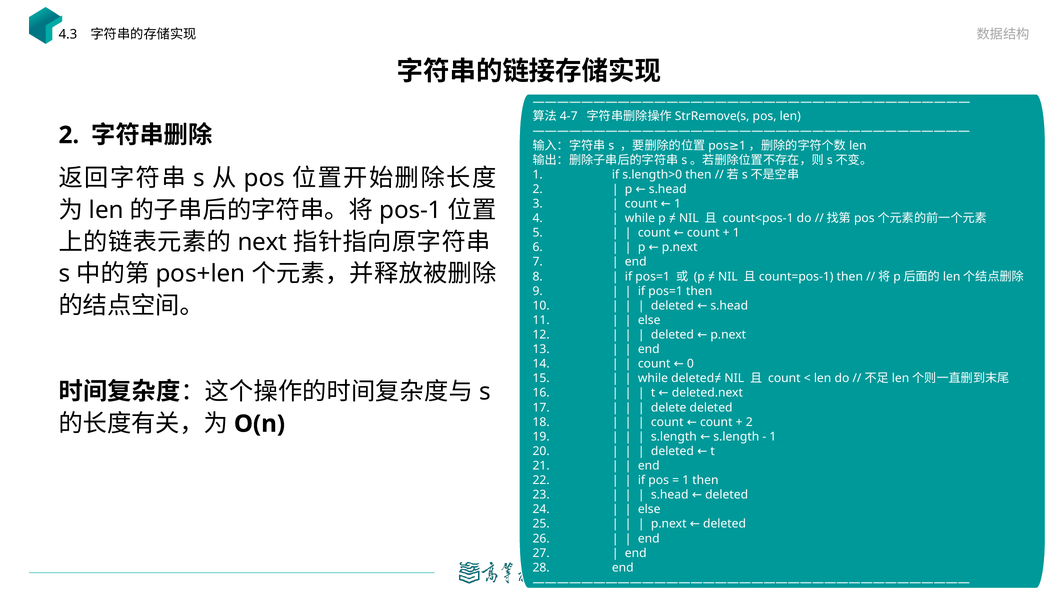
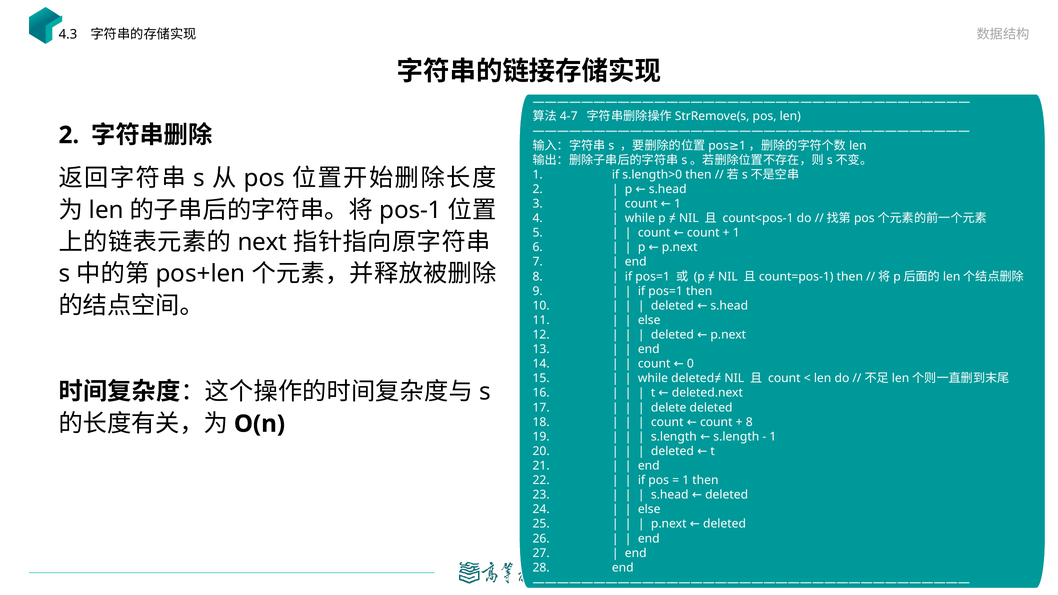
2 at (749, 422): 2 -> 8
